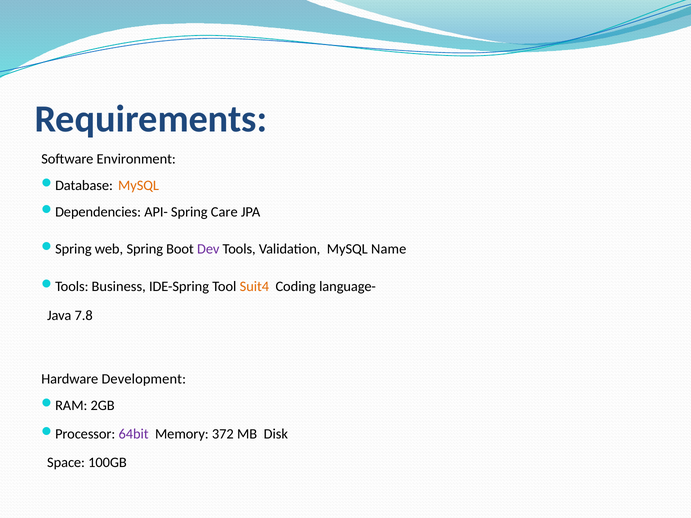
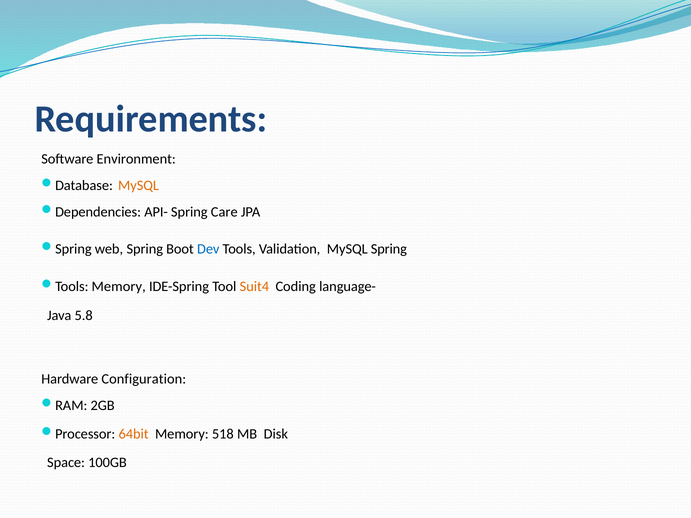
Dev colour: purple -> blue
MySQL Name: Name -> Spring
Business at (119, 287): Business -> Memory
7.8: 7.8 -> 5.8
Development: Development -> Configuration
64bit colour: purple -> orange
372: 372 -> 518
